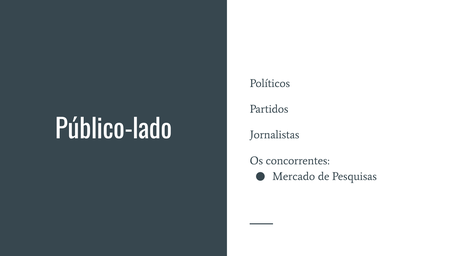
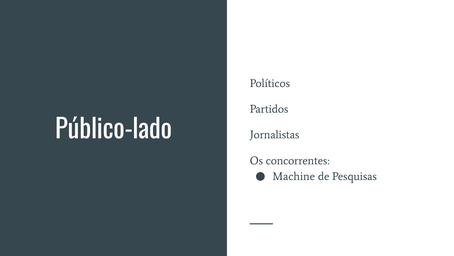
Mercado: Mercado -> Machine
